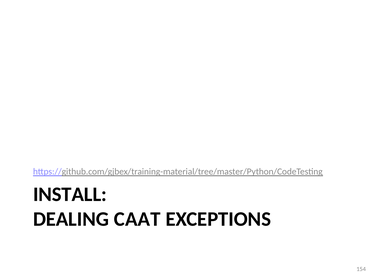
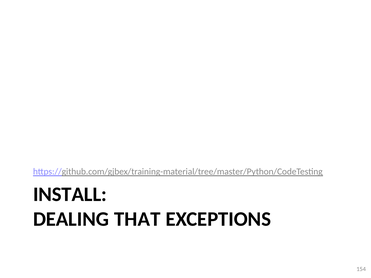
CAAT: CAAT -> THAT
